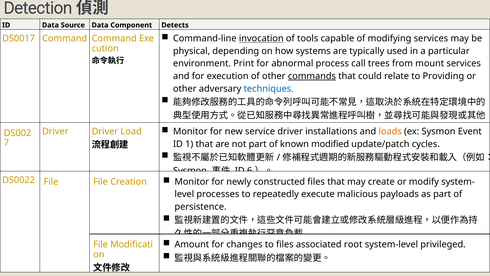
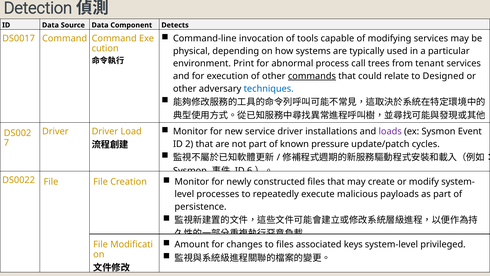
invocation underline: present -> none
mount: mount -> tenant
Providing: Providing -> Designed
loads colour: orange -> purple
1: 1 -> 2
modified: modified -> pressure
root: root -> keys
